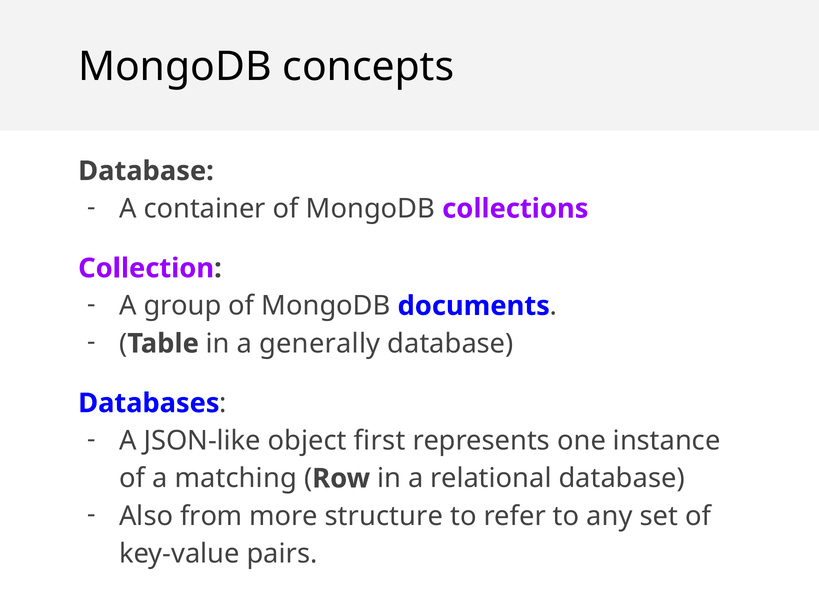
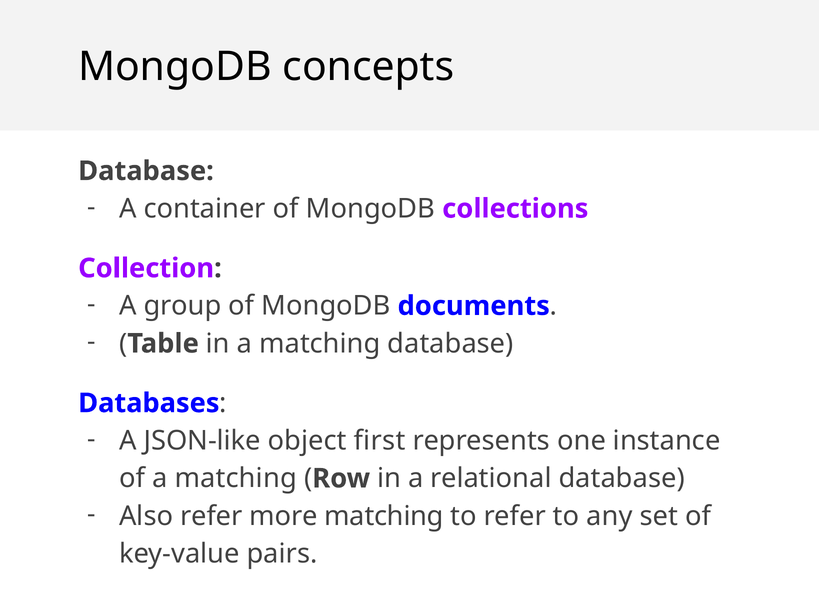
in a generally: generally -> matching
Also from: from -> refer
more structure: structure -> matching
